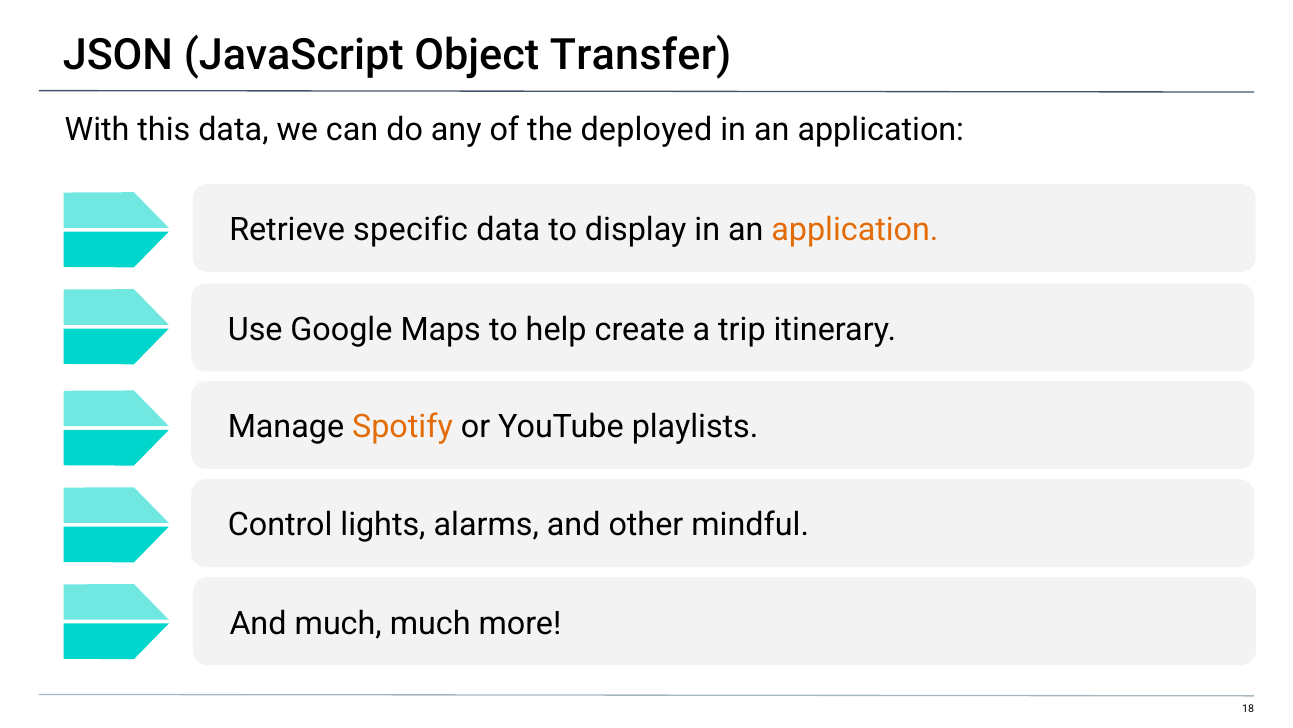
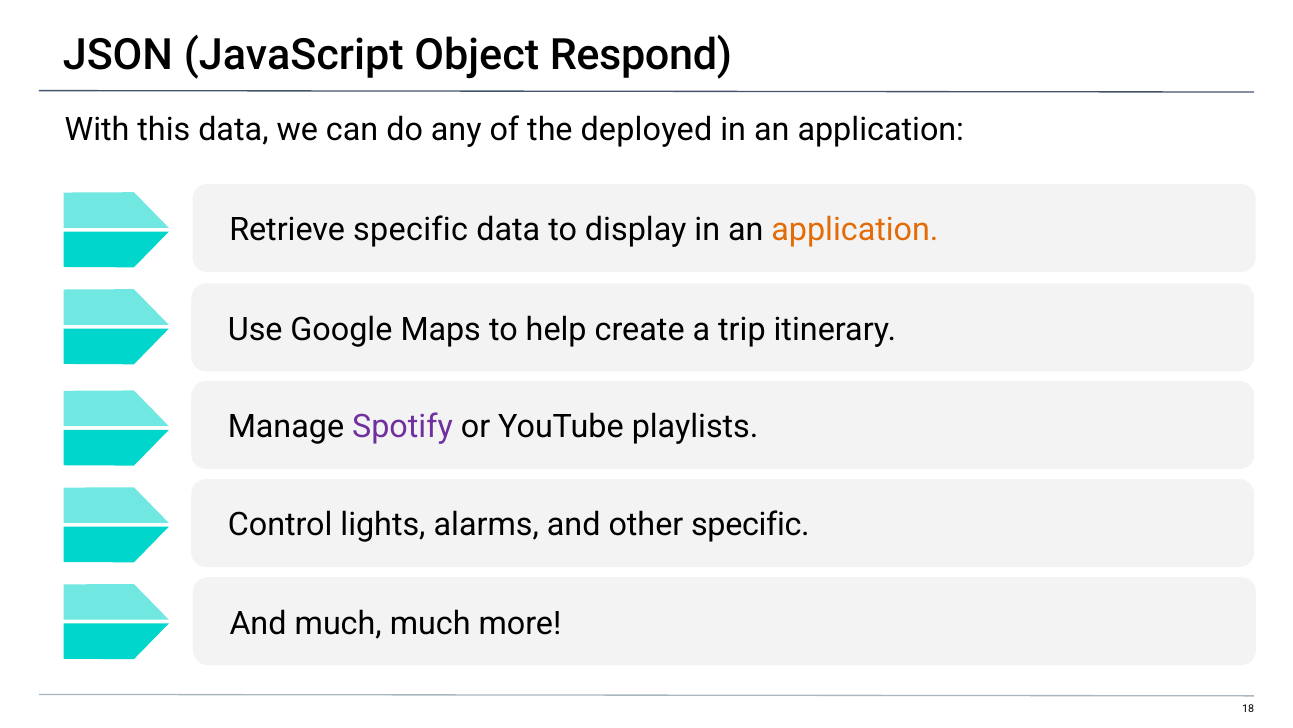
Transfer: Transfer -> Respond
Spotify colour: orange -> purple
other mindful: mindful -> specific
